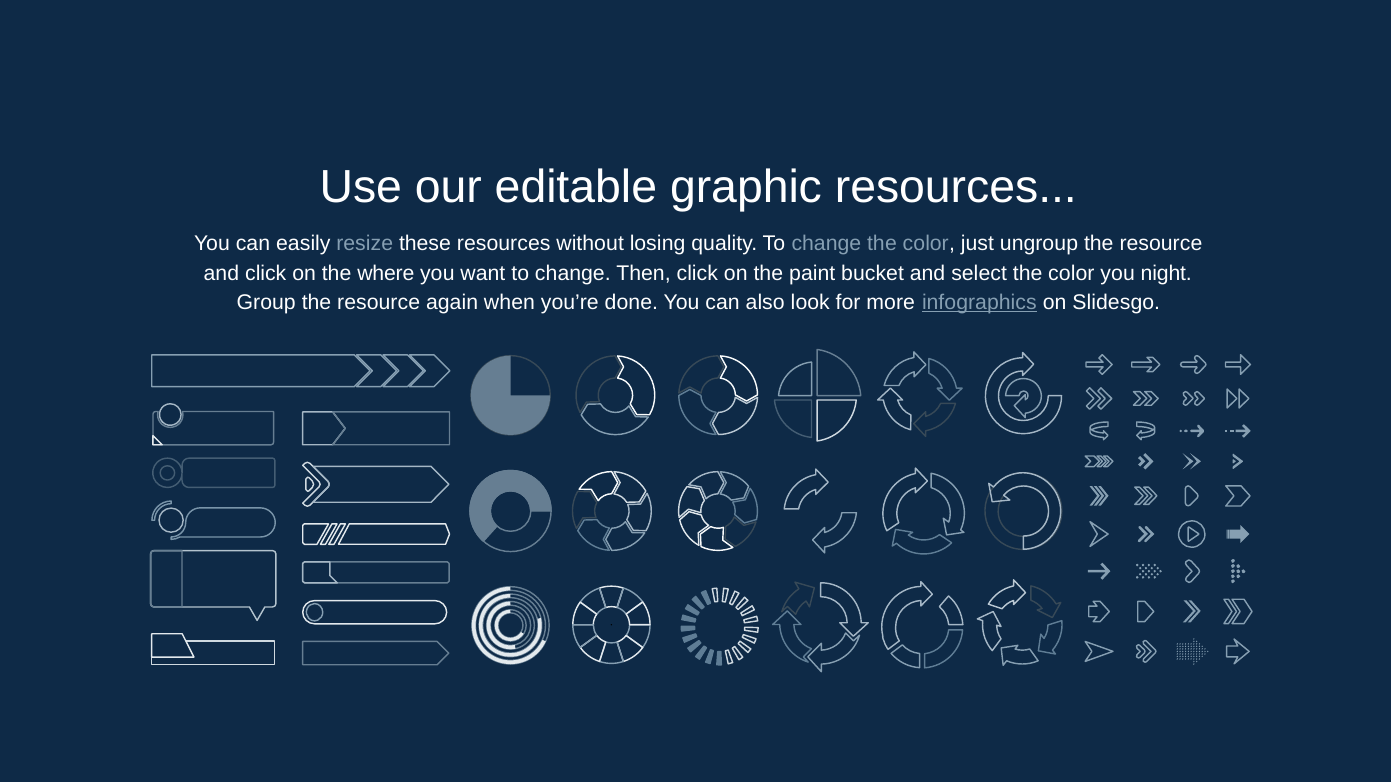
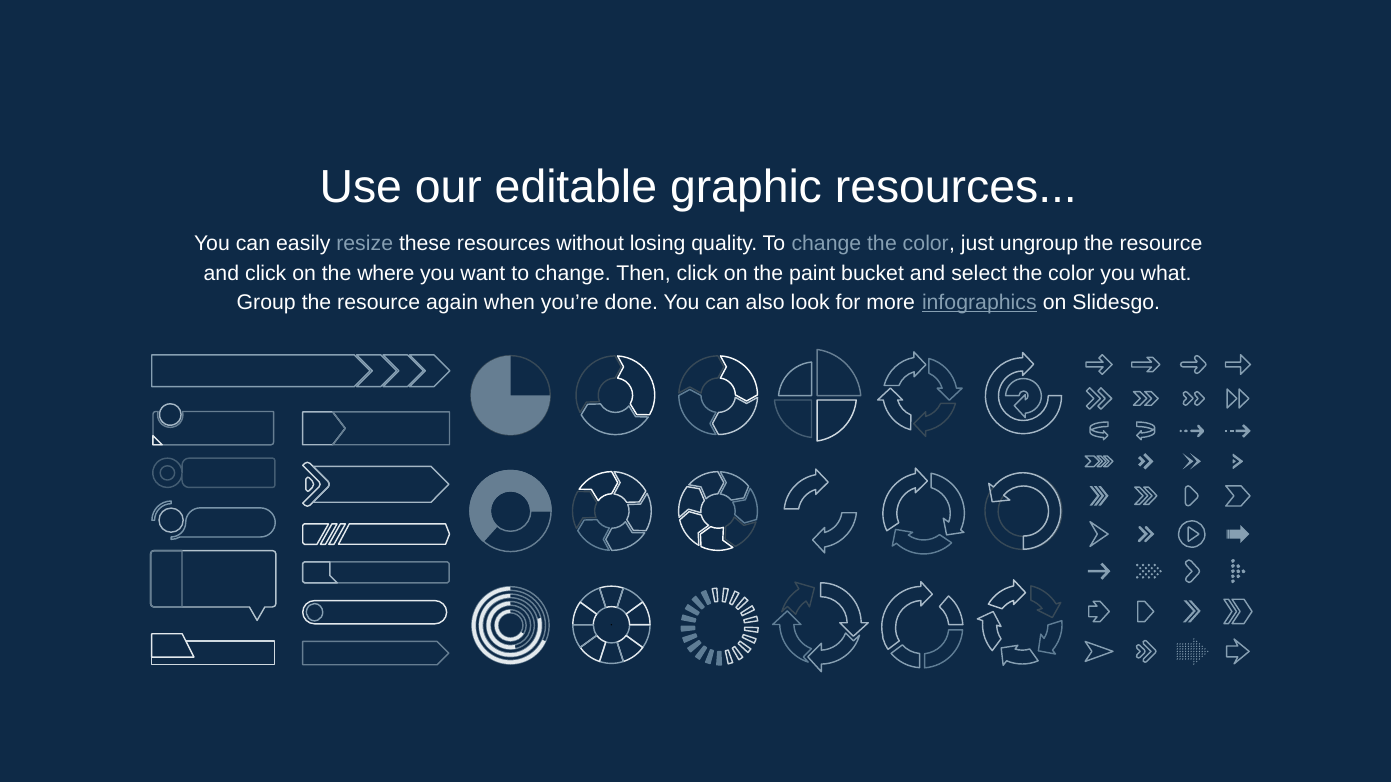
night: night -> what
